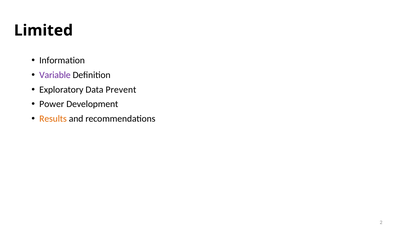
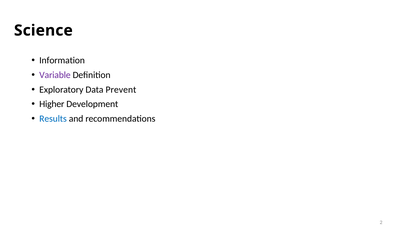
Limited: Limited -> Science
Power: Power -> Higher
Results colour: orange -> blue
